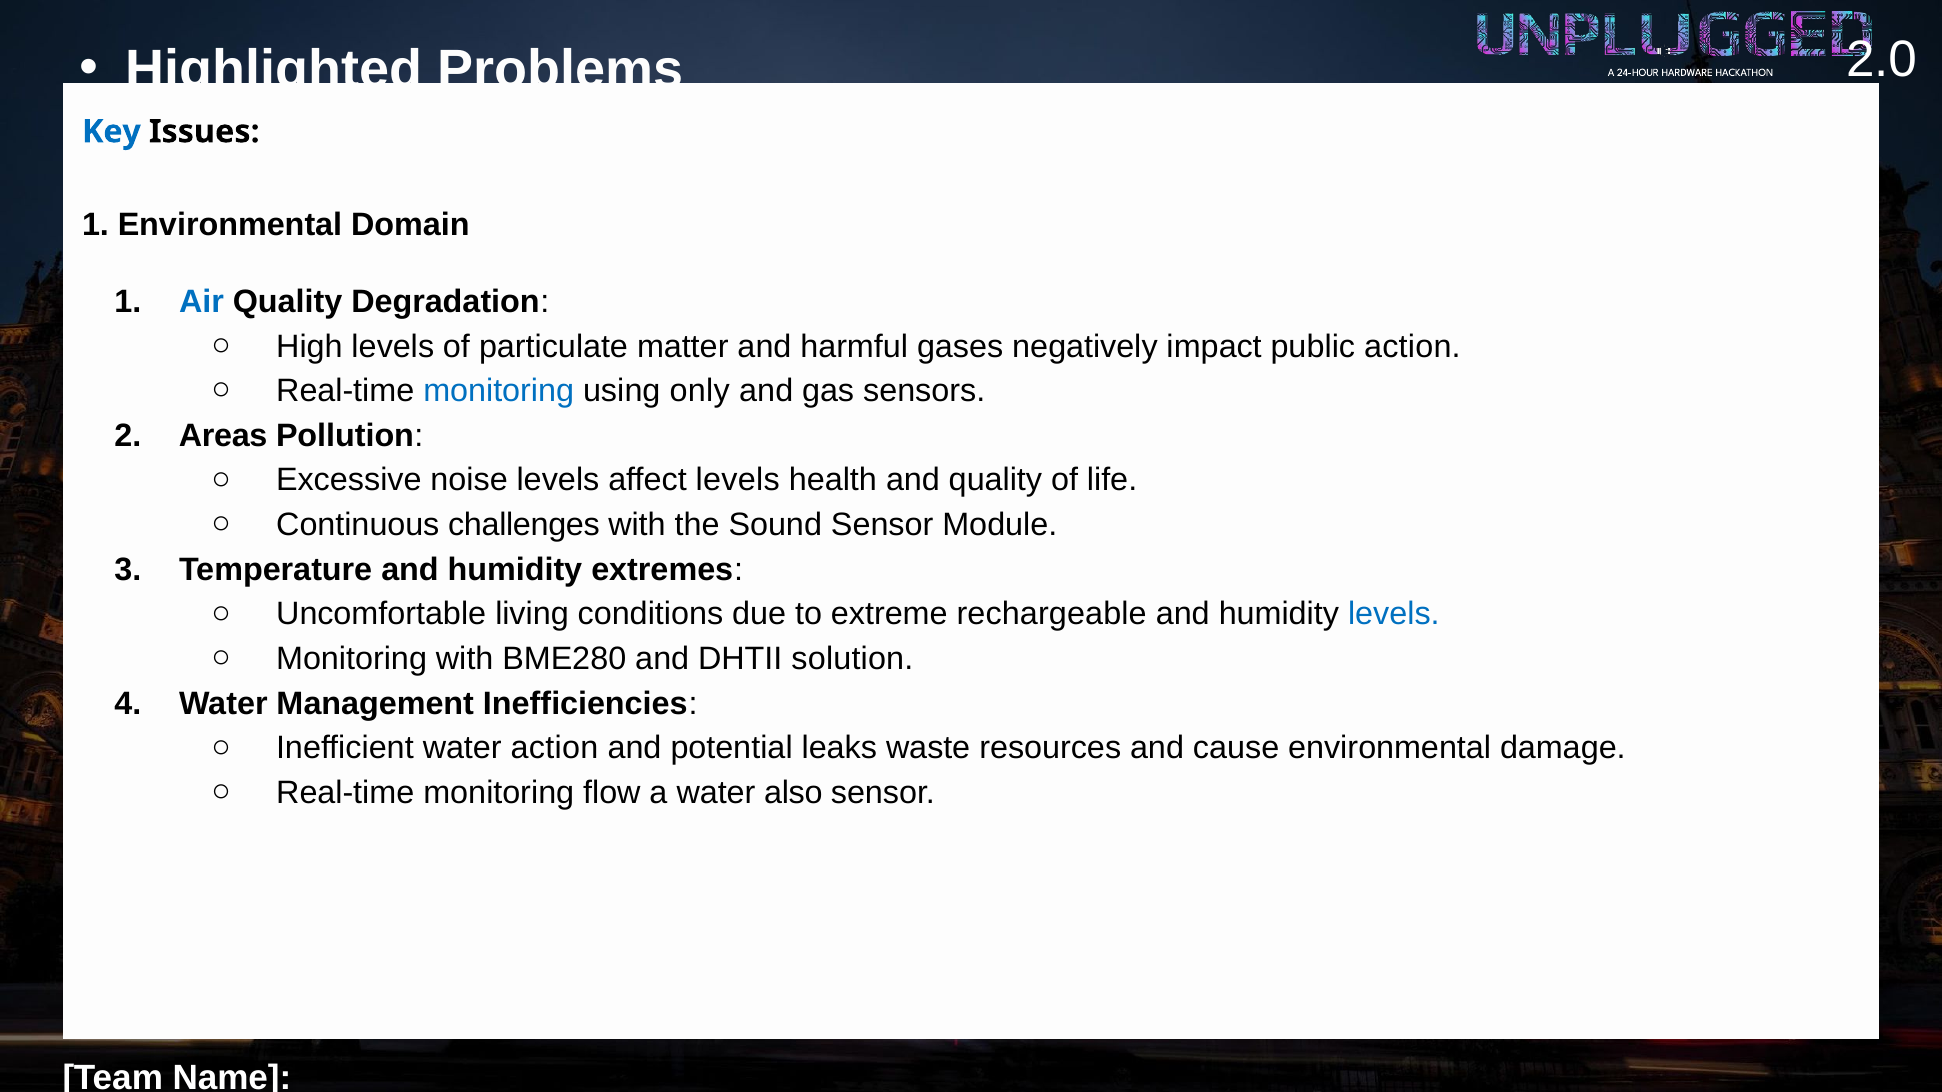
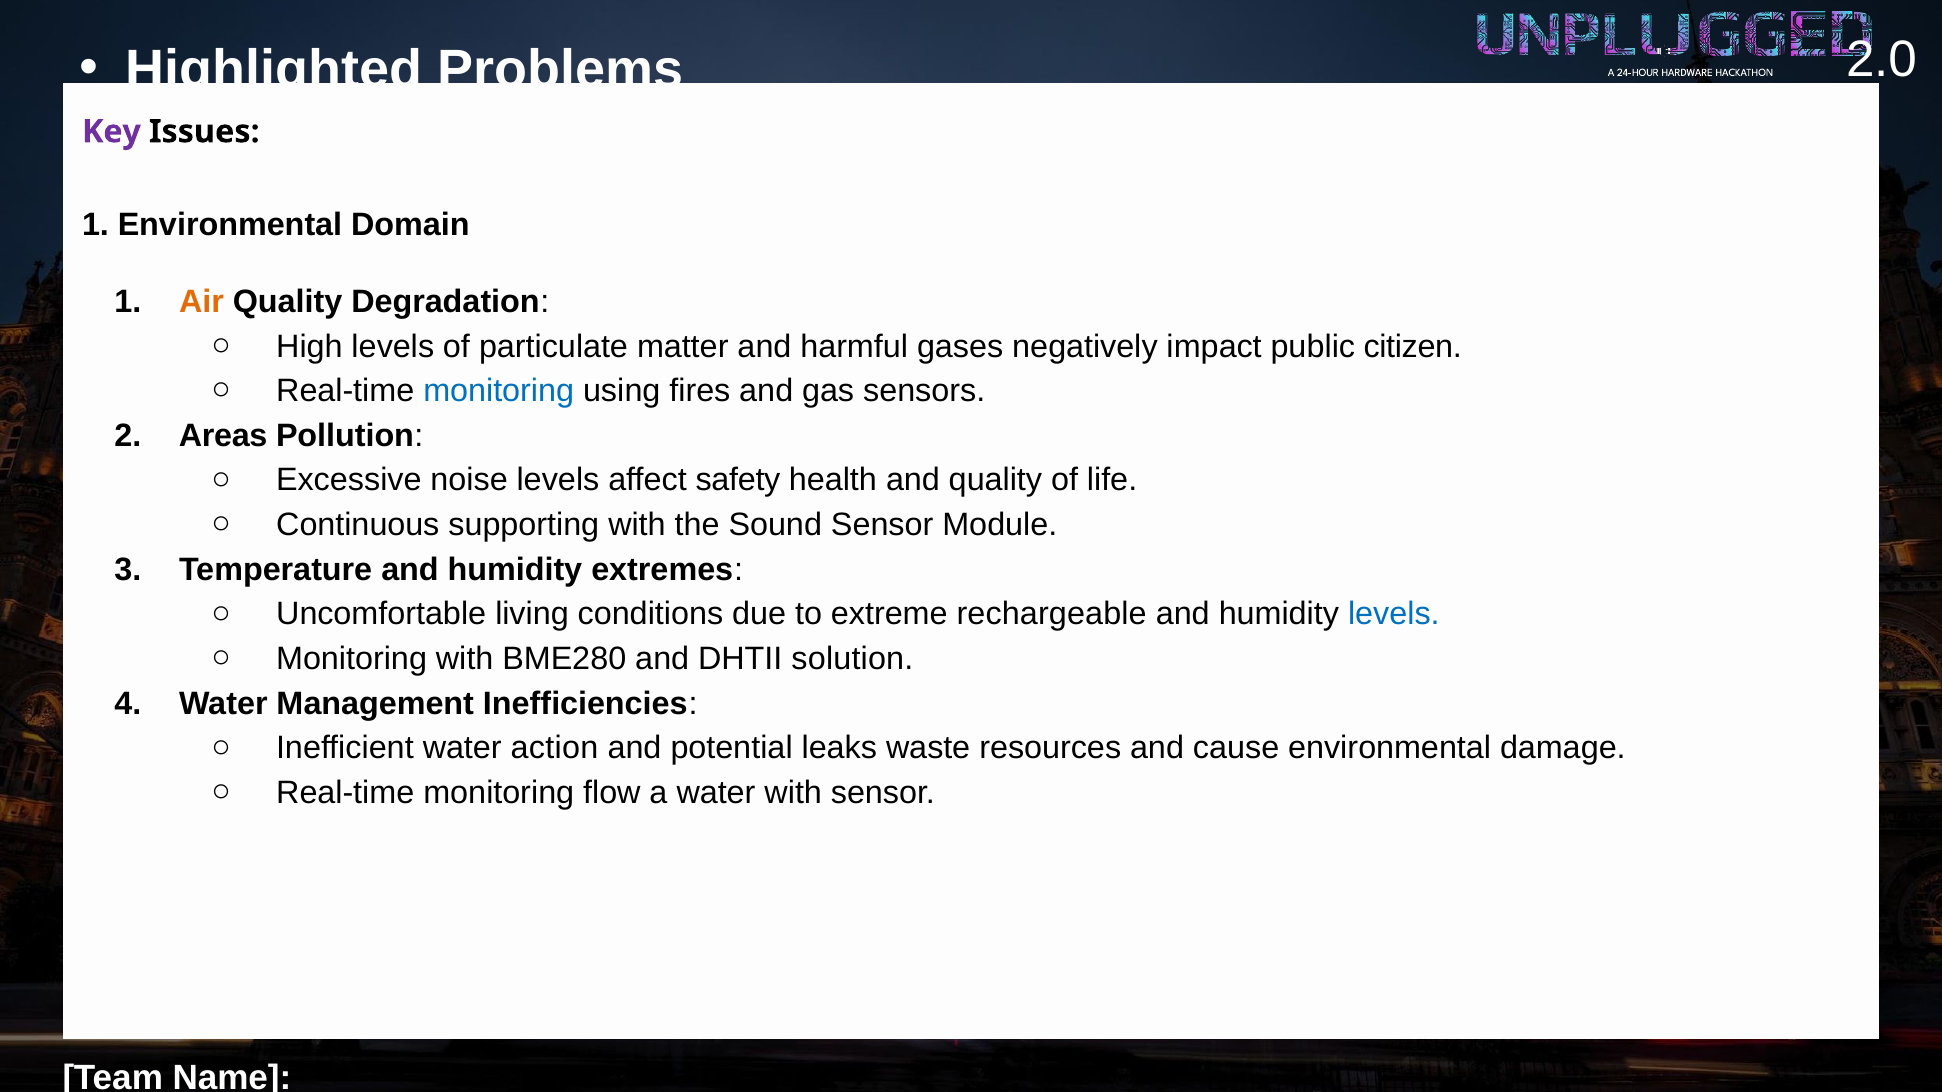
Key colour: blue -> purple
Air colour: blue -> orange
public action: action -> citizen
only: only -> fires
affect levels: levels -> safety
challenges: challenges -> supporting
water also: also -> with
